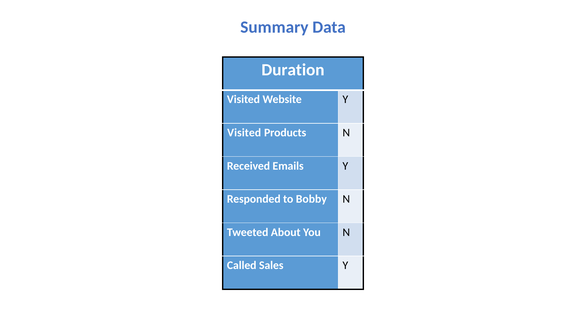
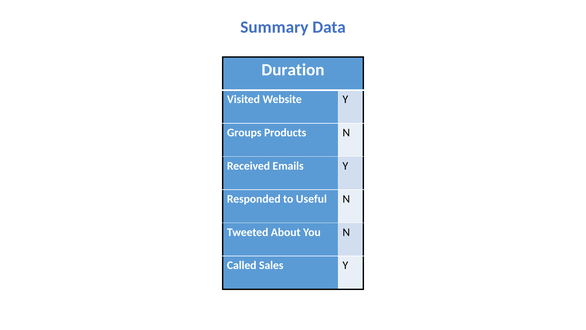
Visited at (244, 133): Visited -> Groups
Bobby: Bobby -> Useful
